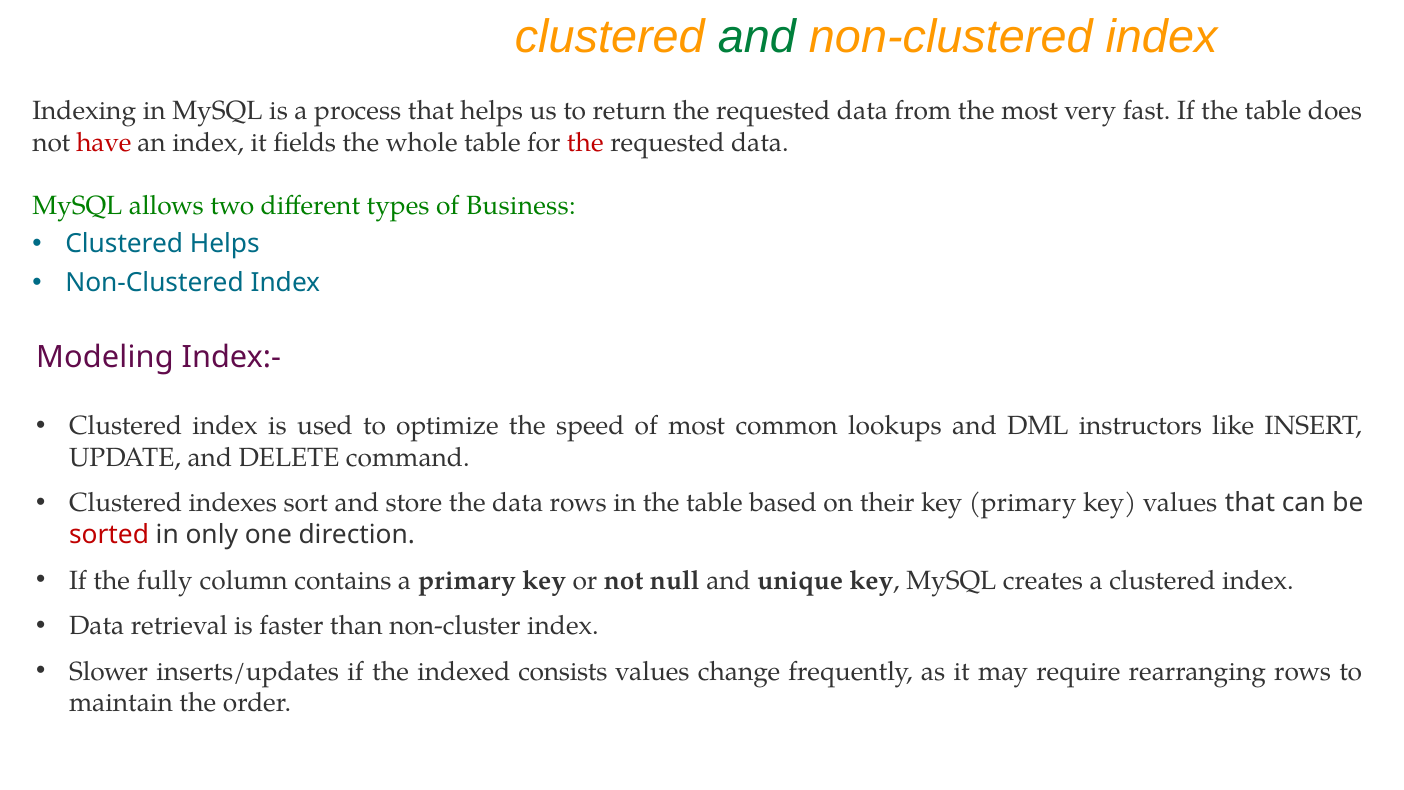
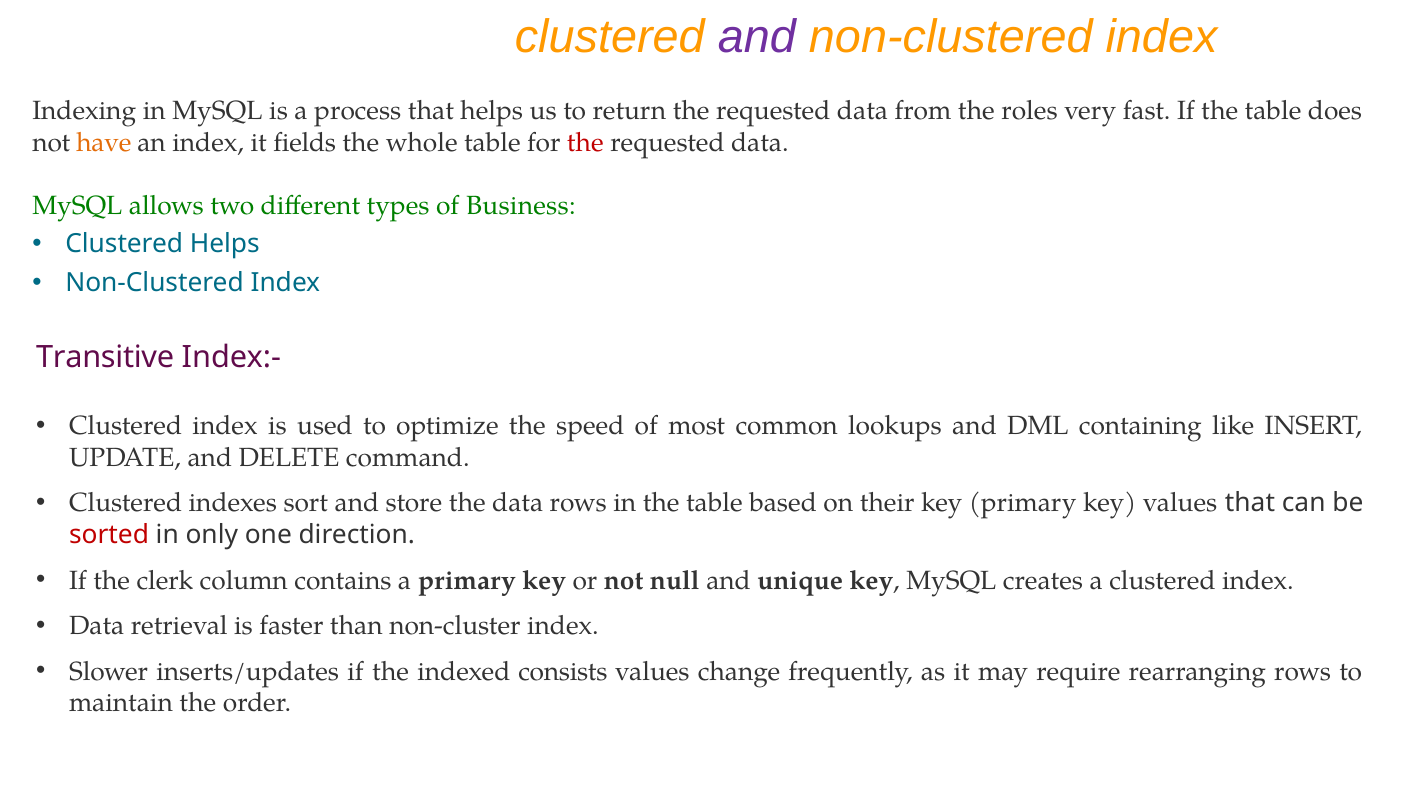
and at (757, 37) colour: green -> purple
the most: most -> roles
have colour: red -> orange
Modeling: Modeling -> Transitive
instructors: instructors -> containing
fully: fully -> clerk
